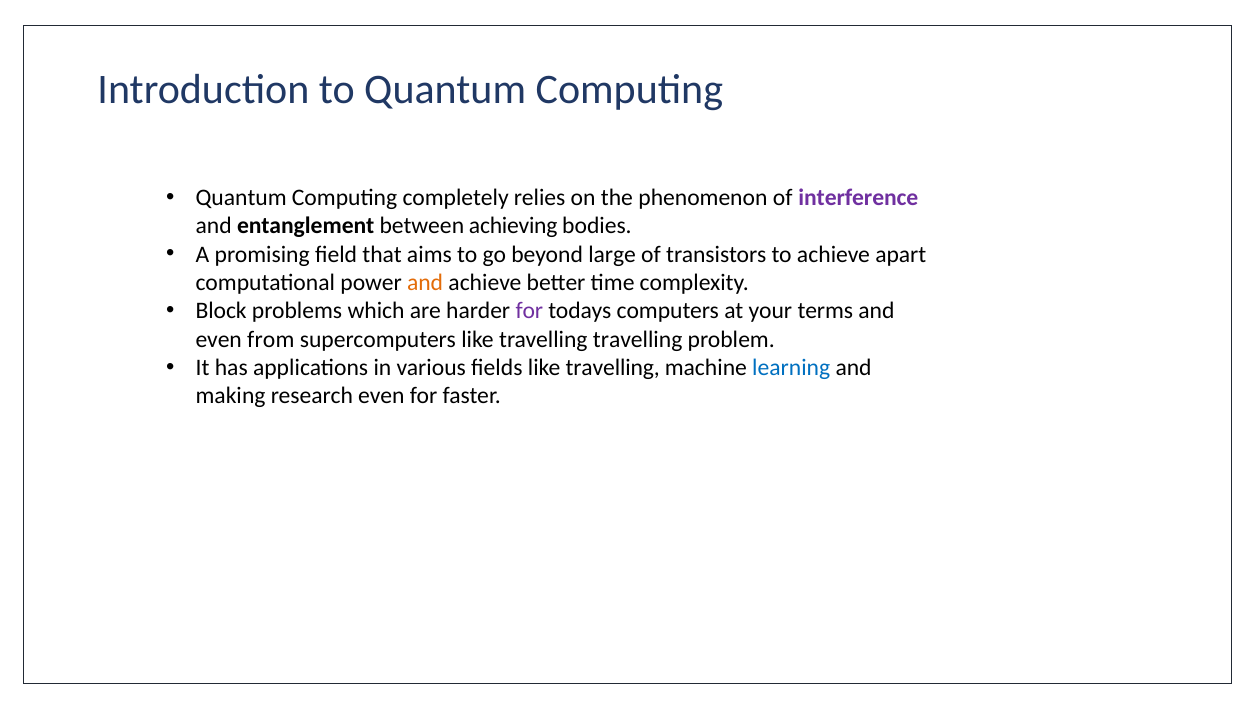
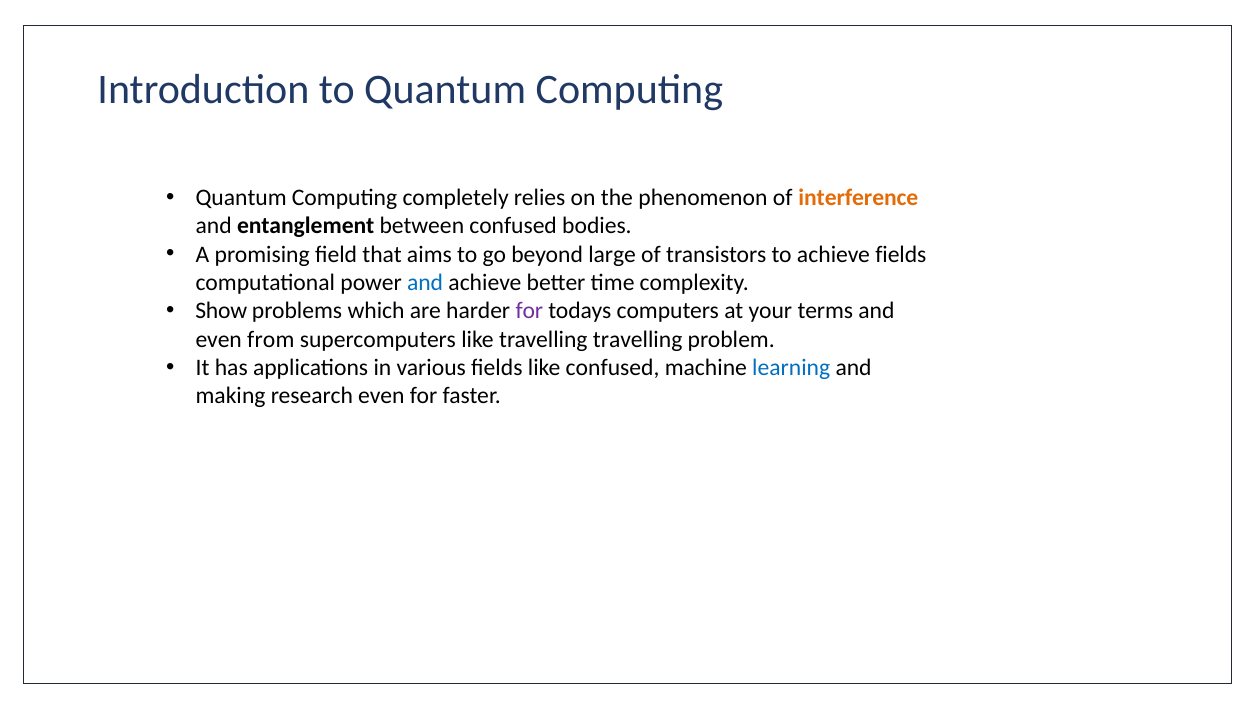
interference colour: purple -> orange
between achieving: achieving -> confused
achieve apart: apart -> fields
and at (425, 283) colour: orange -> blue
Block: Block -> Show
fields like travelling: travelling -> confused
